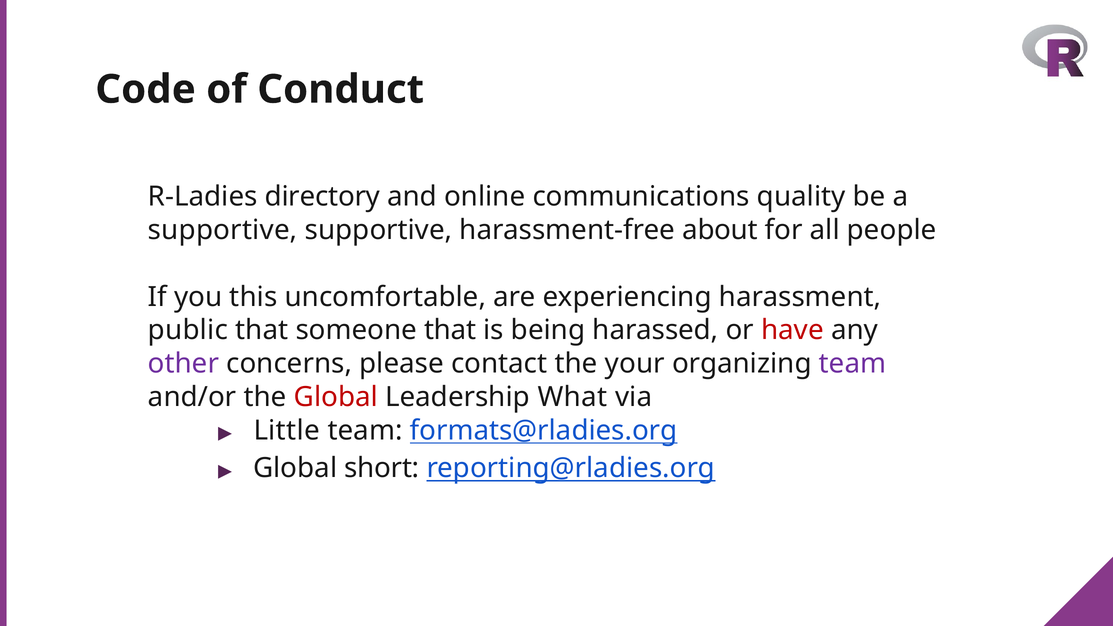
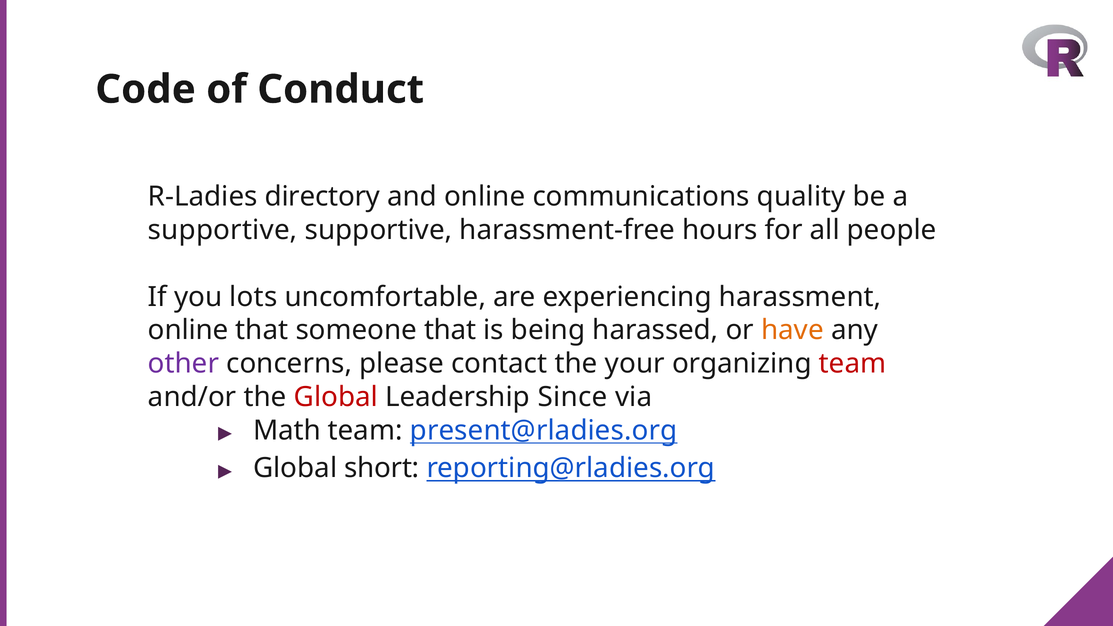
about: about -> hours
this: this -> lots
public at (188, 330): public -> online
have colour: red -> orange
team at (853, 364) colour: purple -> red
What: What -> Since
Little: Little -> Math
formats@rladies.org: formats@rladies.org -> present@rladies.org
